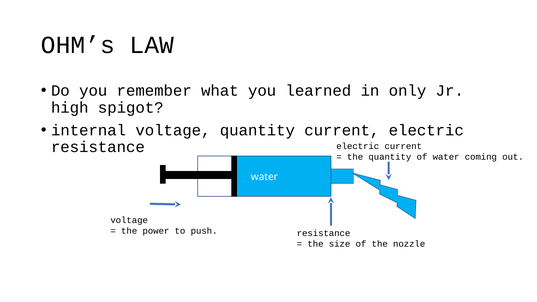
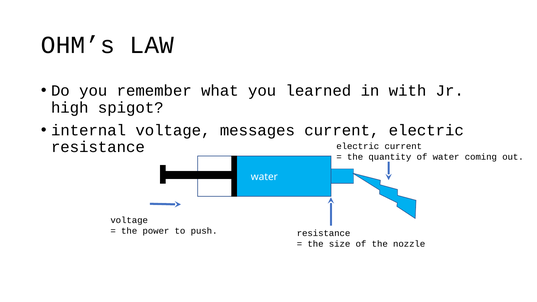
only: only -> with
voltage quantity: quantity -> messages
